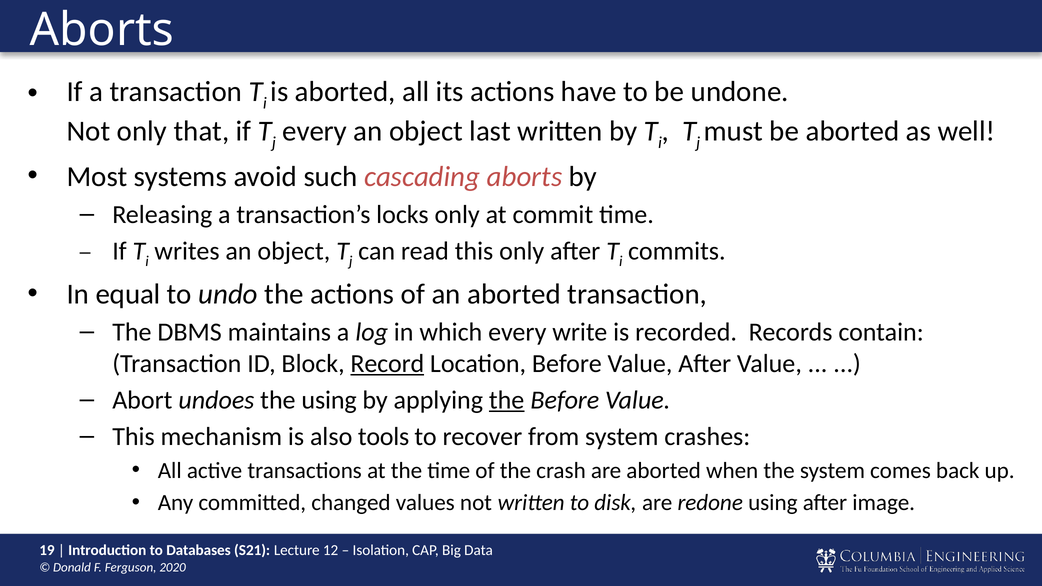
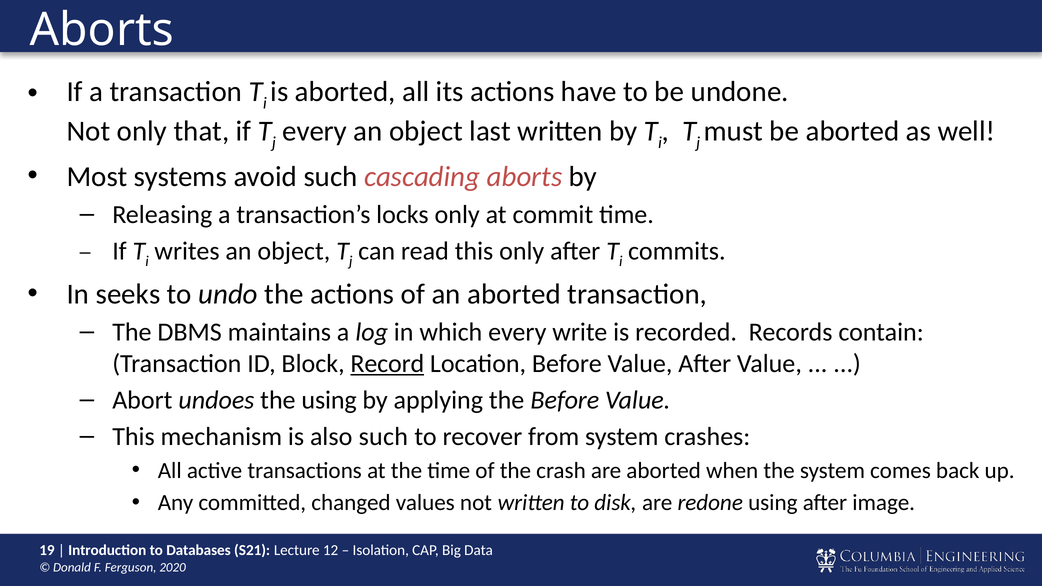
equal: equal -> seeks
the at (507, 400) underline: present -> none
also tools: tools -> such
